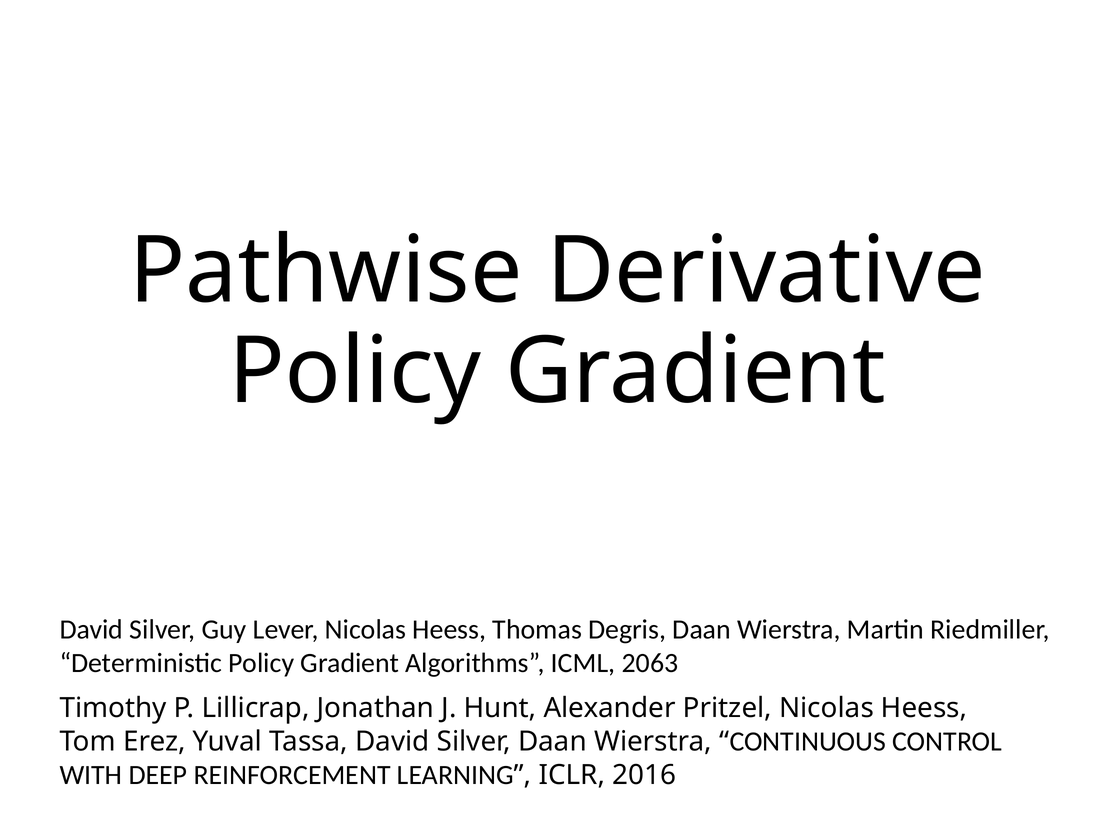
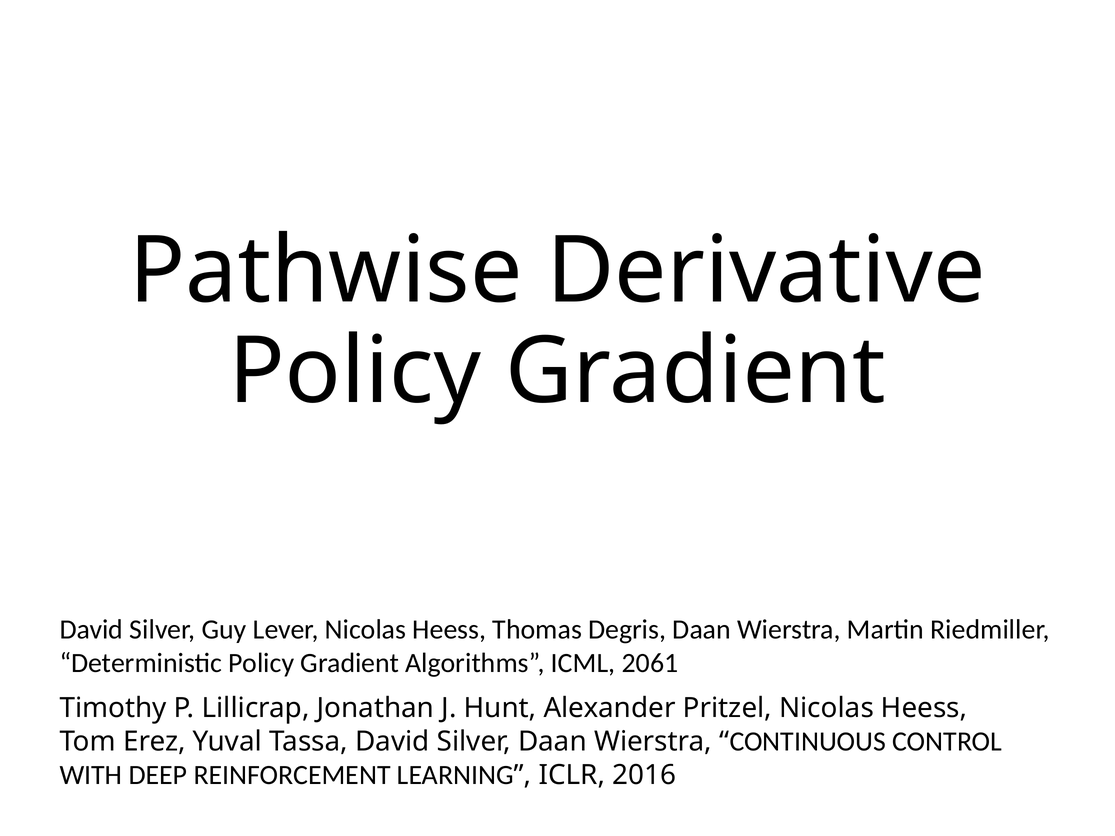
2063: 2063 -> 2061
